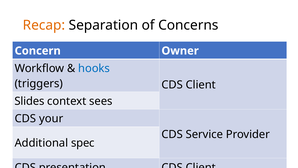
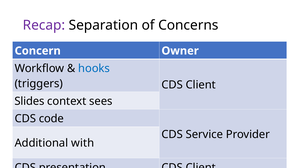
Recap colour: orange -> purple
your: your -> code
spec: spec -> with
